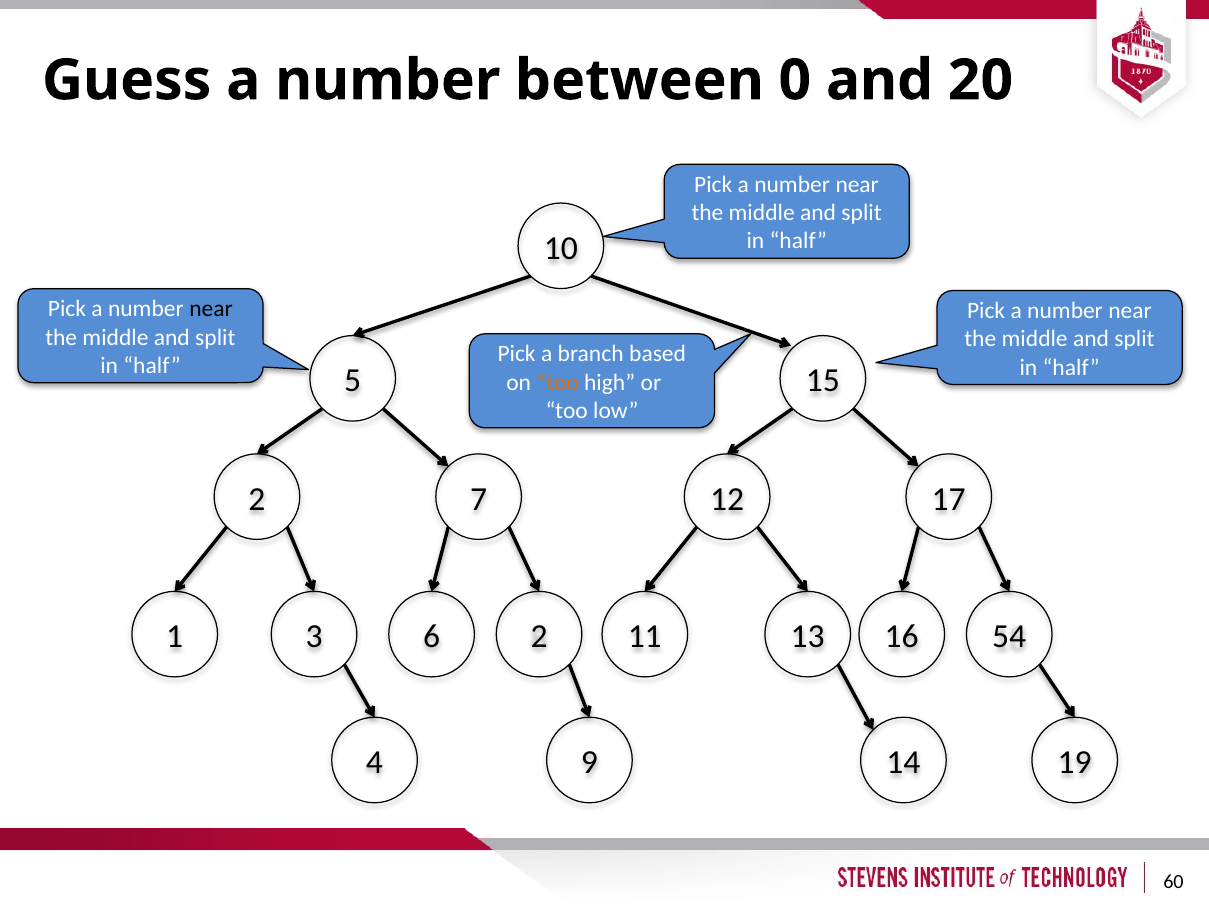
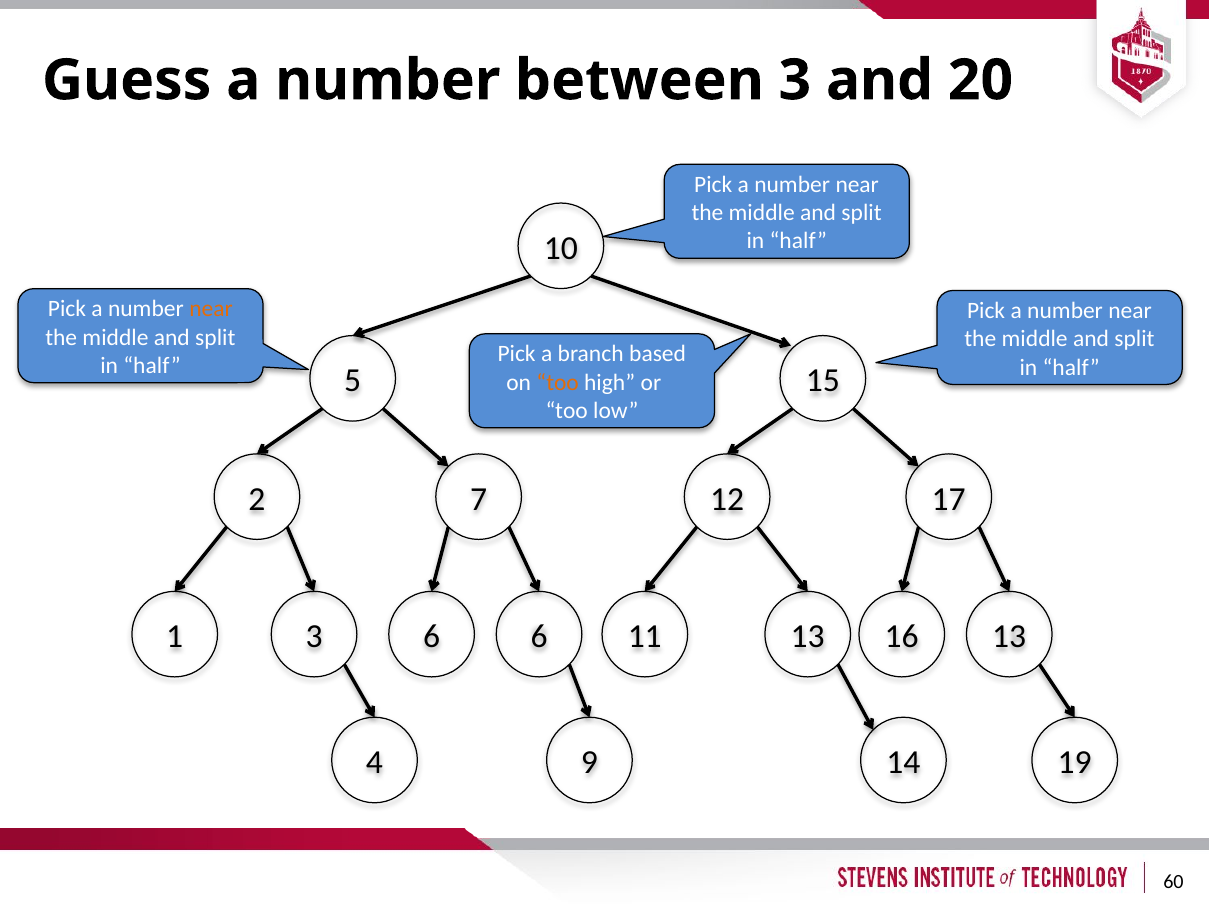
between 0: 0 -> 3
near at (211, 309) colour: black -> orange
6 2: 2 -> 6
16 54: 54 -> 13
